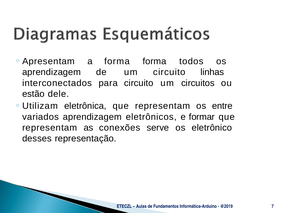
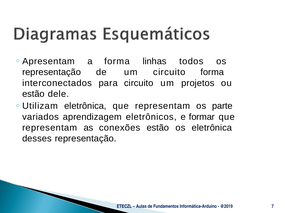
forma forma: forma -> linhas
aprendizagem at (52, 72): aprendizagem -> representação
circuito linhas: linhas -> forma
circuitos: circuitos -> projetos
entre: entre -> parte
conexões serve: serve -> estão
os eletrônico: eletrônico -> eletrônica
